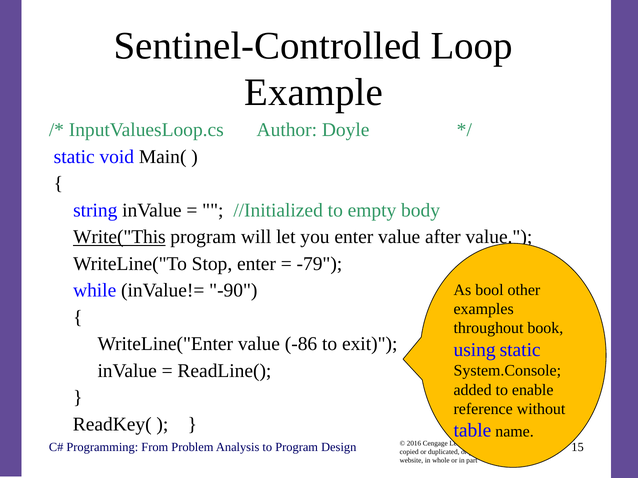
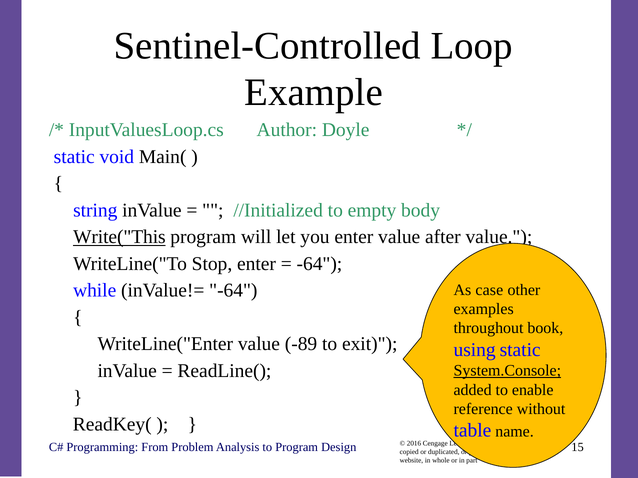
-79 at (319, 264): -79 -> -64
inValue!= -90: -90 -> -64
bool: bool -> case
-86: -86 -> -89
System.Console underline: none -> present
